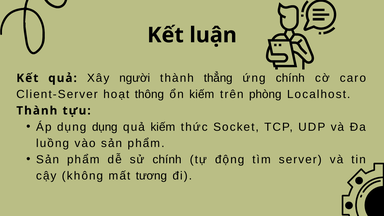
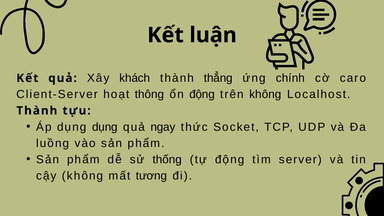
người: người -> khách
ổn kiếm: kiếm -> động
trên phòng: phòng -> không
quả kiếm: kiếm -> ngay
sử chính: chính -> thống
